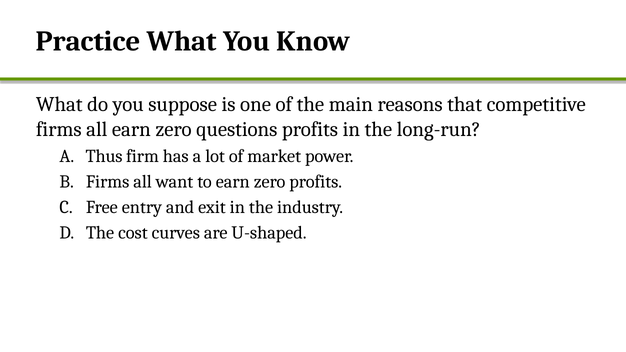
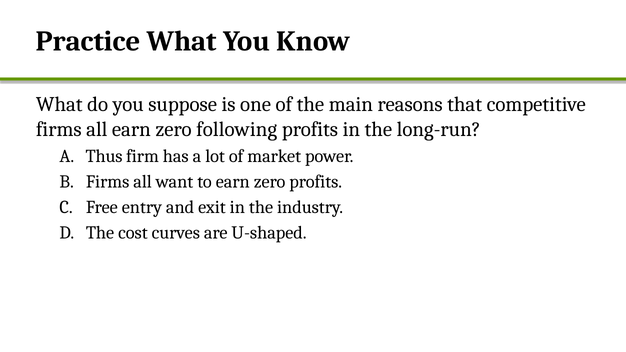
questions: questions -> following
